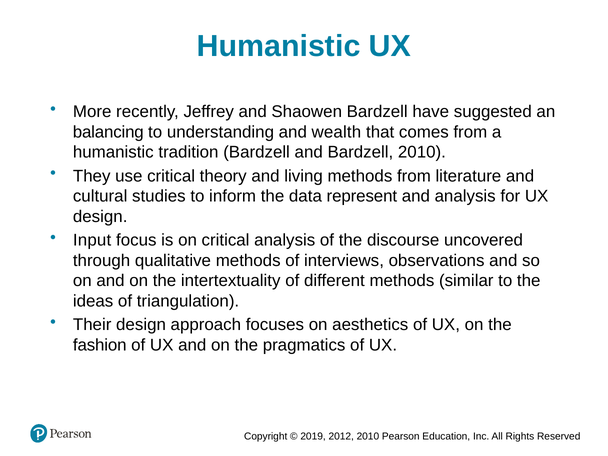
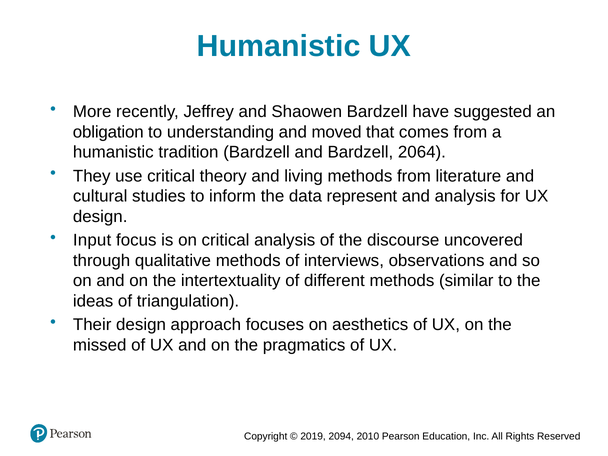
balancing: balancing -> obligation
wealth: wealth -> moved
Bardzell 2010: 2010 -> 2064
fashion: fashion -> missed
2012: 2012 -> 2094
